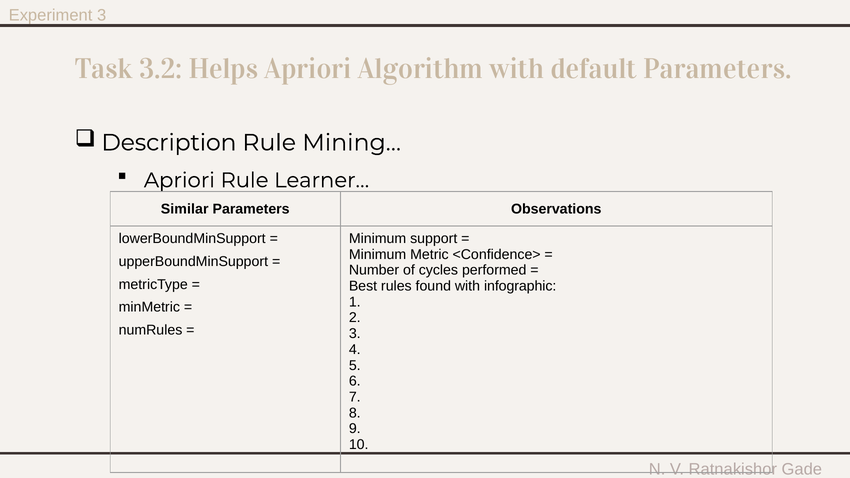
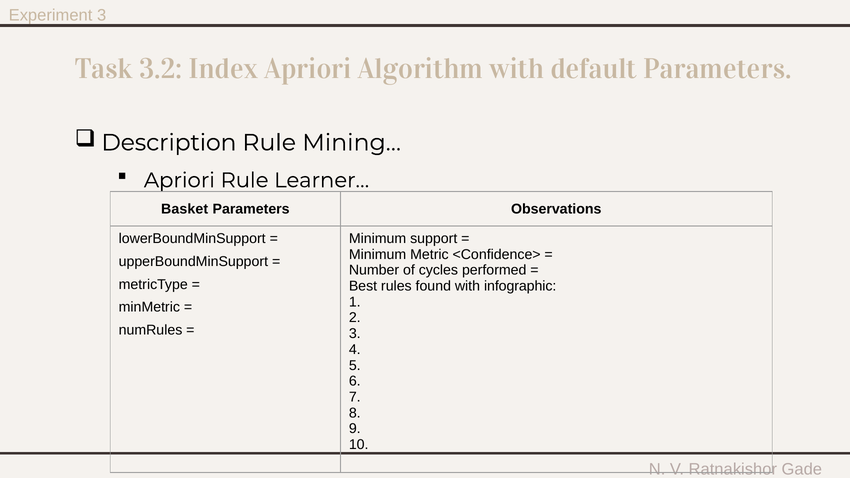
Helps: Helps -> Index
Similar: Similar -> Basket
